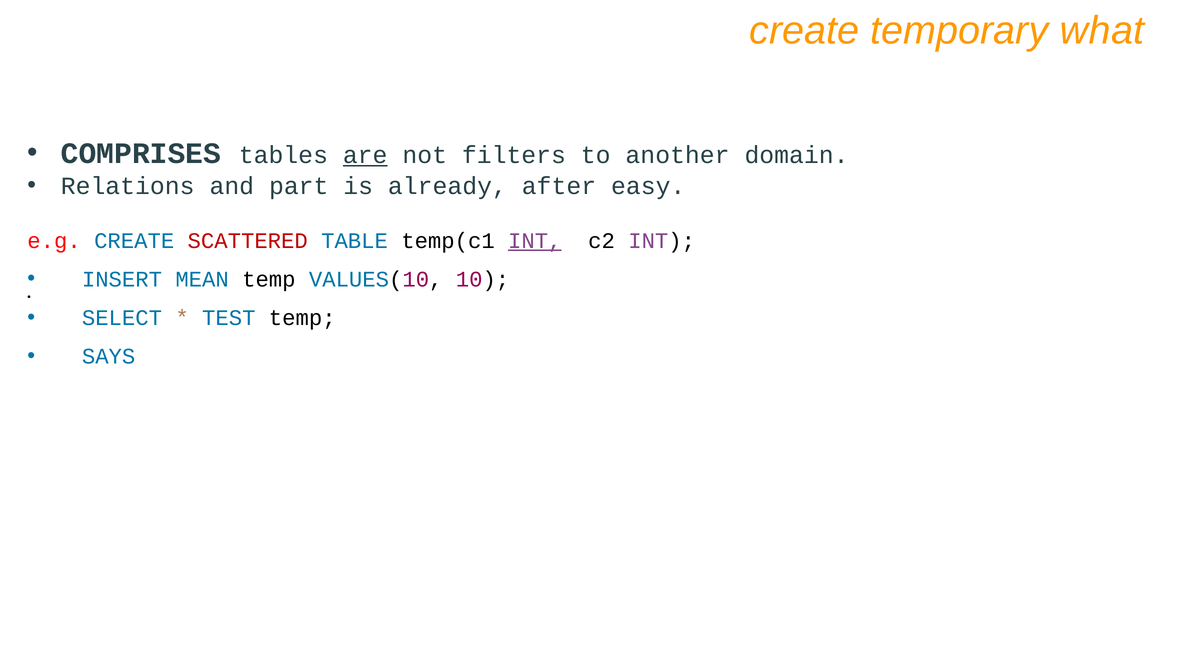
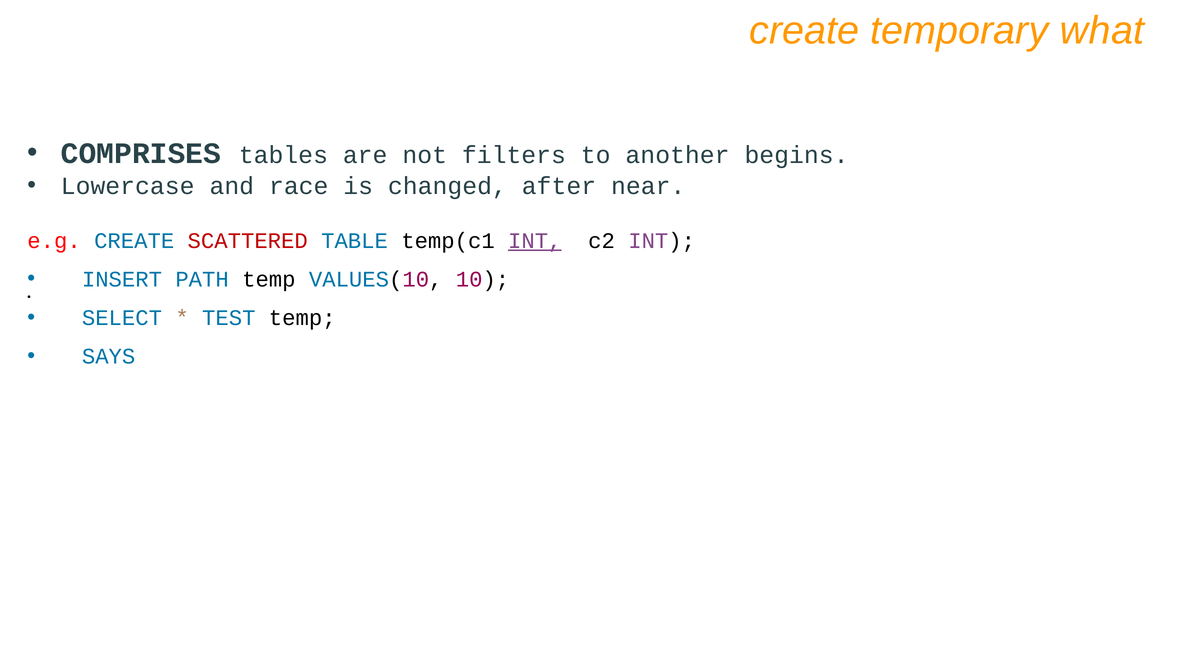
are underline: present -> none
domain: domain -> begins
Relations: Relations -> Lowercase
part: part -> race
already: already -> changed
easy: easy -> near
MEAN: MEAN -> PATH
